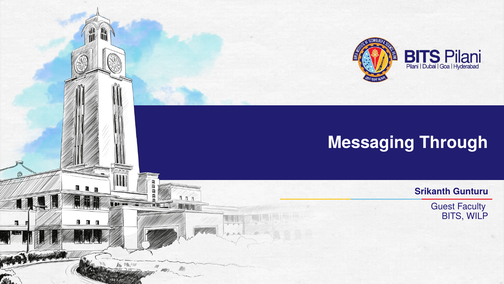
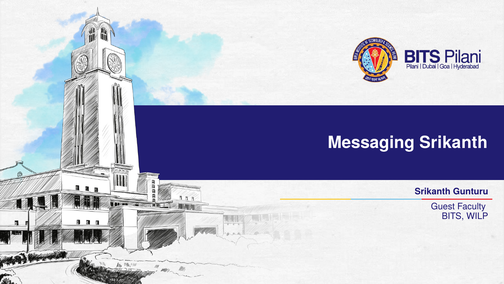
Messaging Through: Through -> Srikanth
